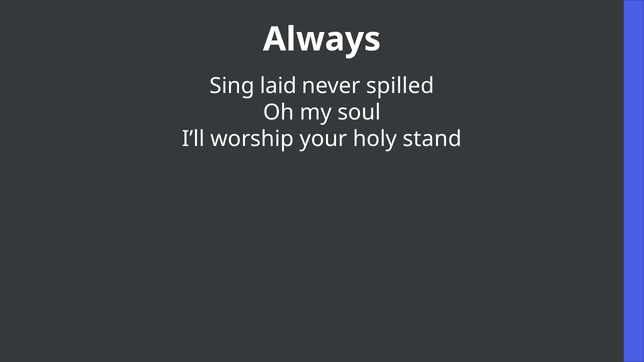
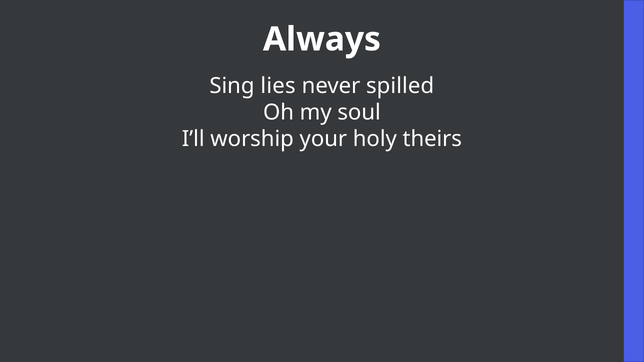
laid: laid -> lies
stand: stand -> theirs
